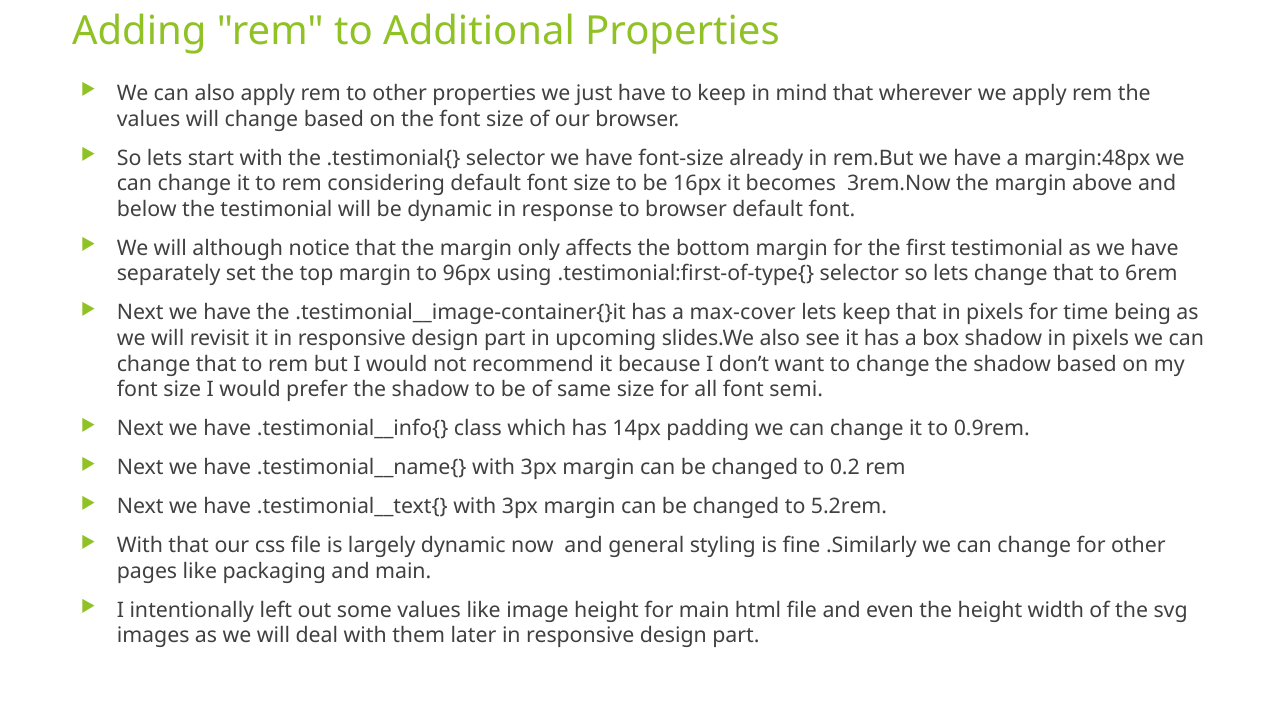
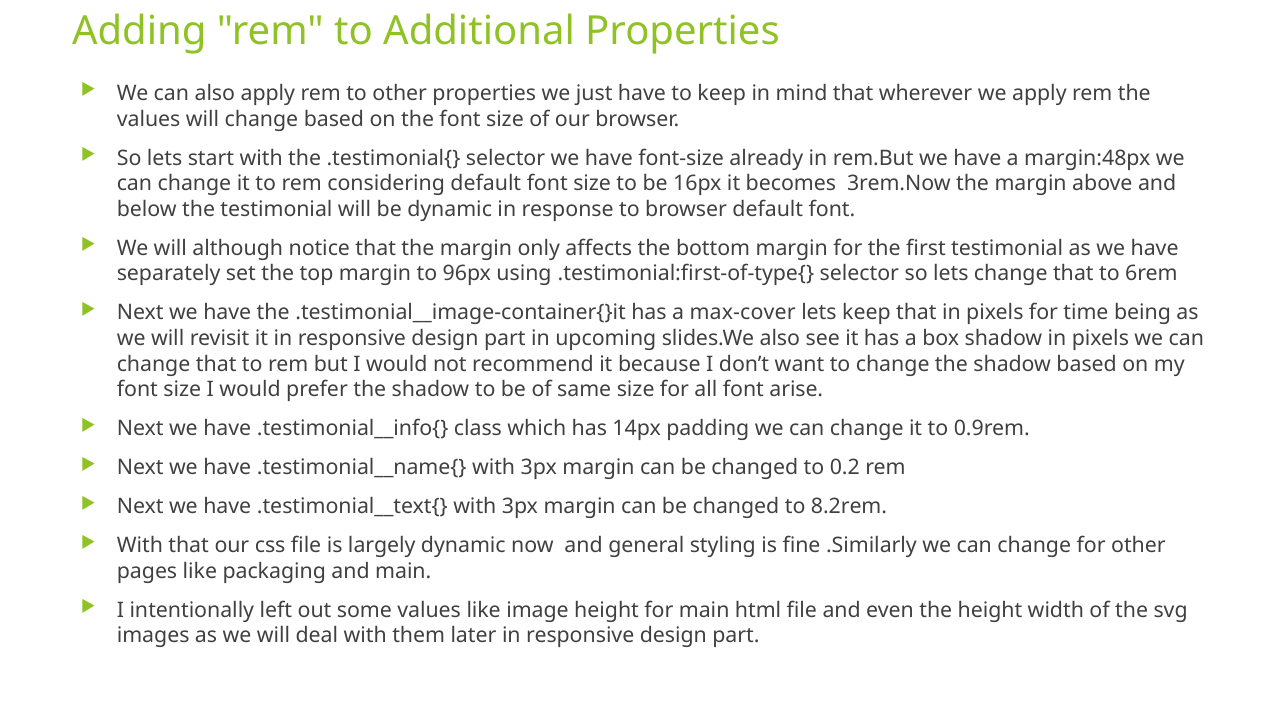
semi: semi -> arise
5.2rem: 5.2rem -> 8.2rem
